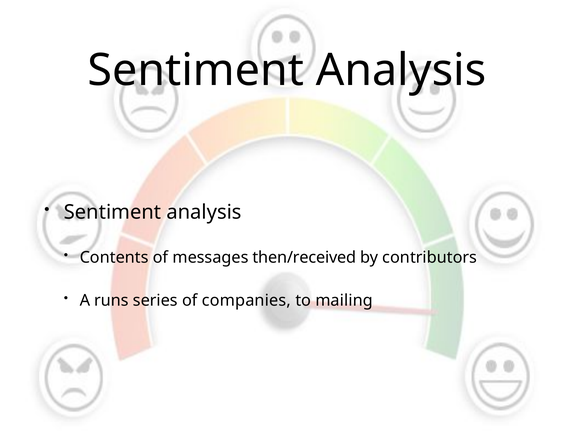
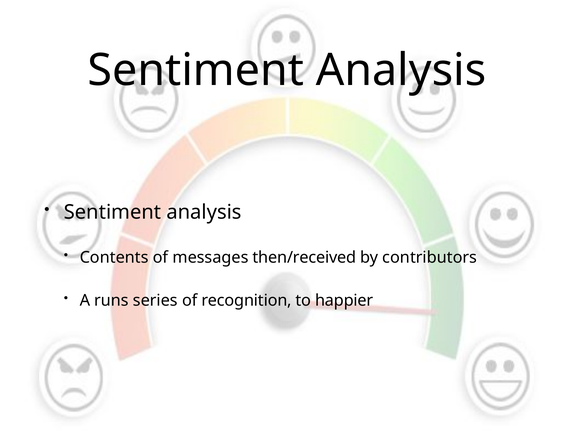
companies: companies -> recognition
mailing: mailing -> happier
